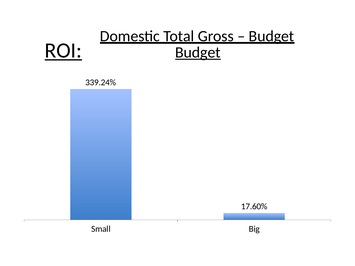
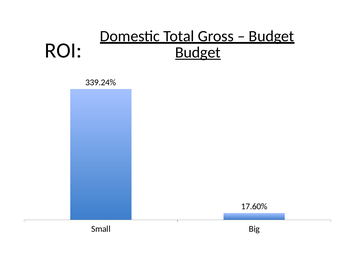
ROI underline: present -> none
